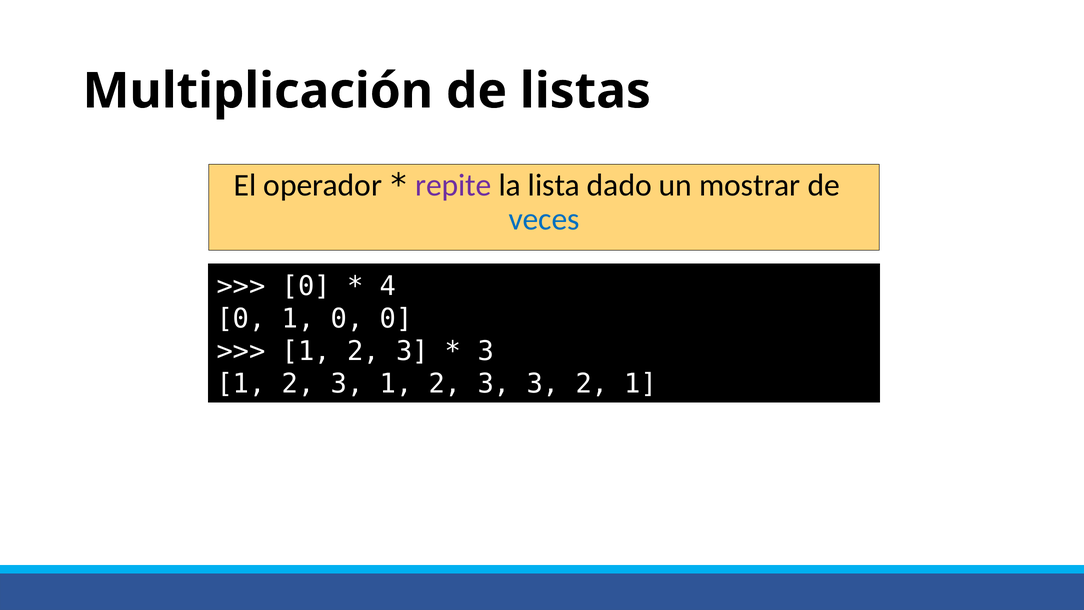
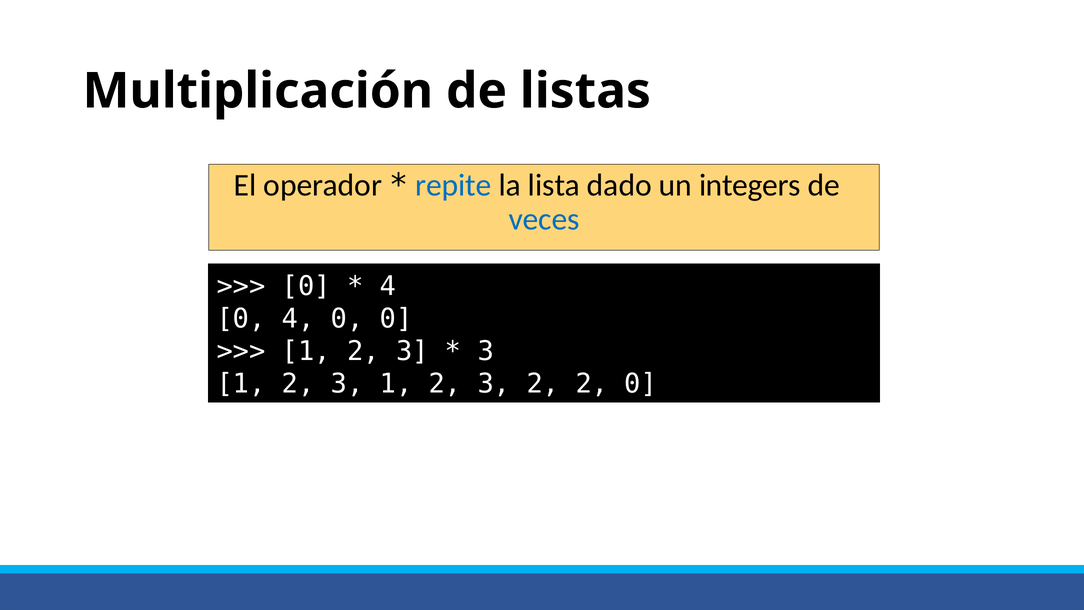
repite colour: purple -> blue
mostrar: mostrar -> integers
0 1: 1 -> 4
3 3: 3 -> 2
2 1: 1 -> 0
